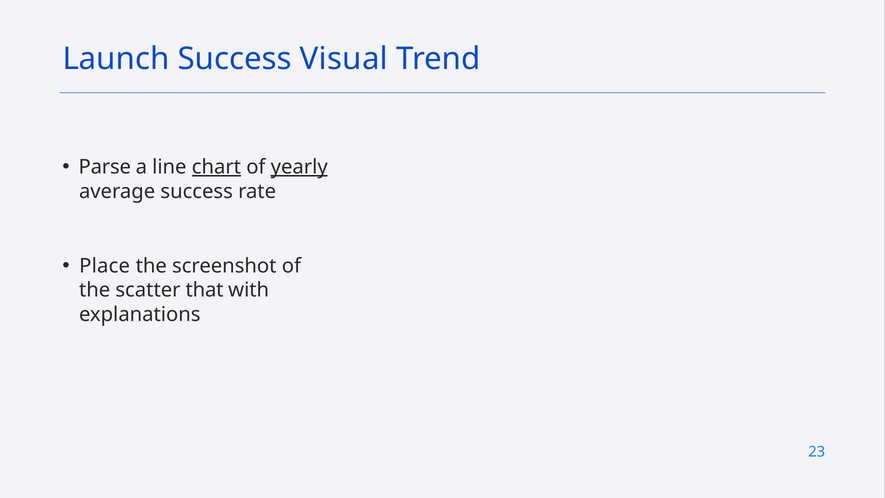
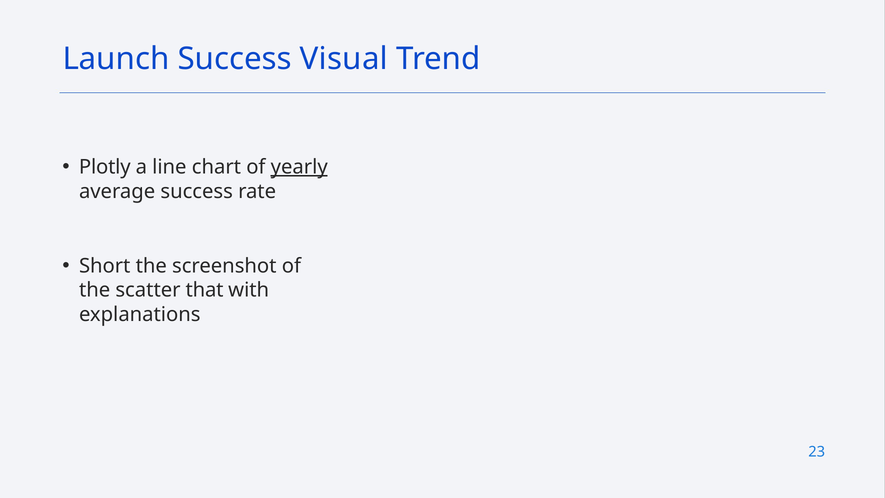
Parse: Parse -> Plotly
chart underline: present -> none
Place: Place -> Short
